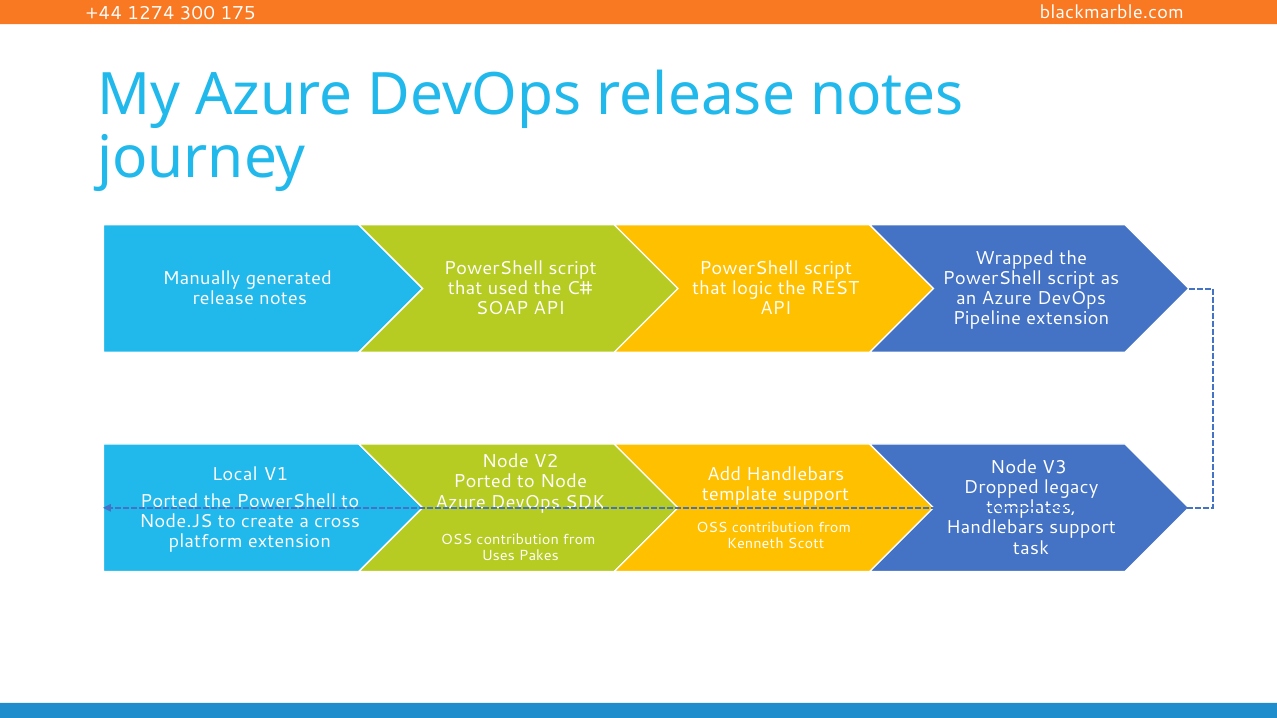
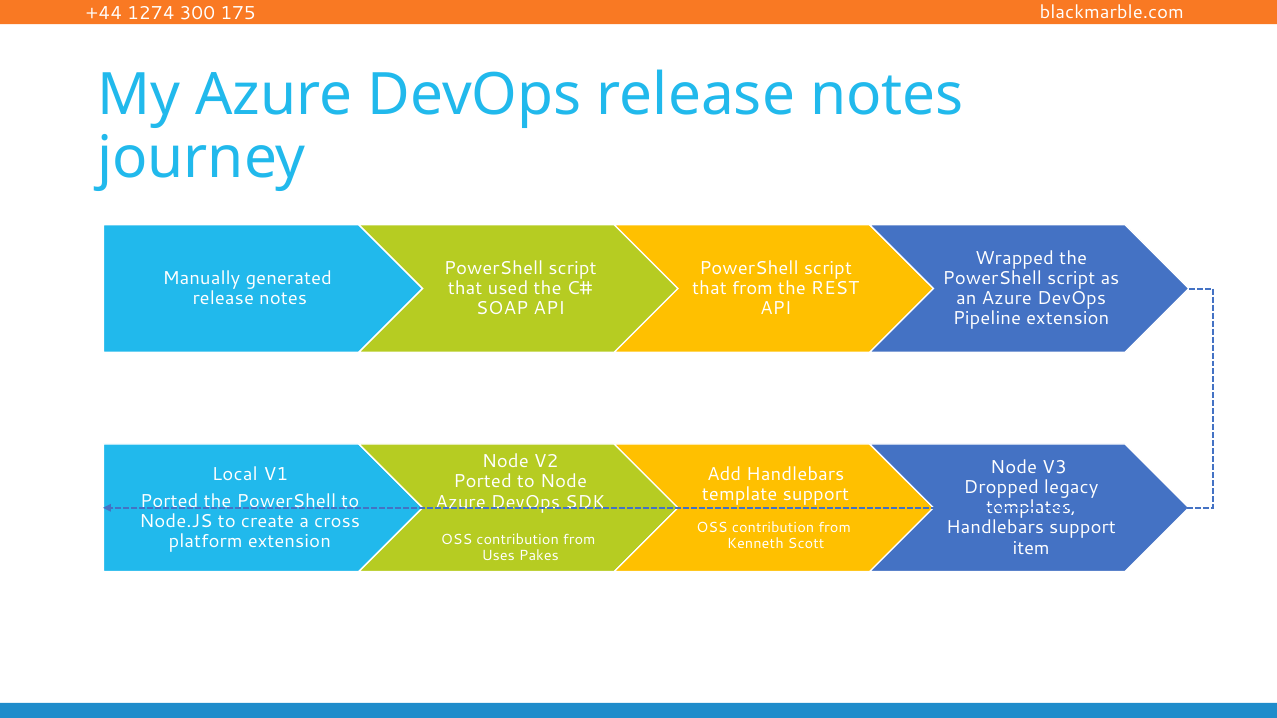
that logic: logic -> from
task: task -> item
